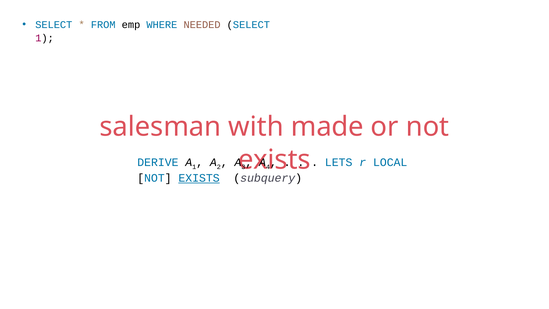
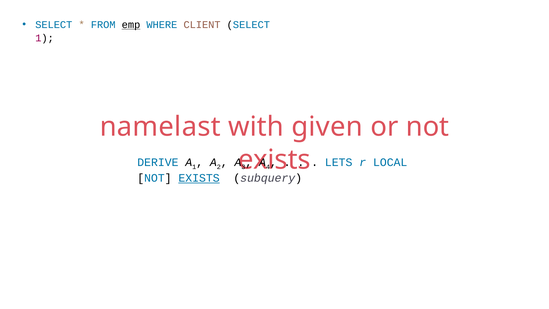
emp underline: none -> present
NEEDED: NEEDED -> CLIENT
salesman: salesman -> namelast
made: made -> given
